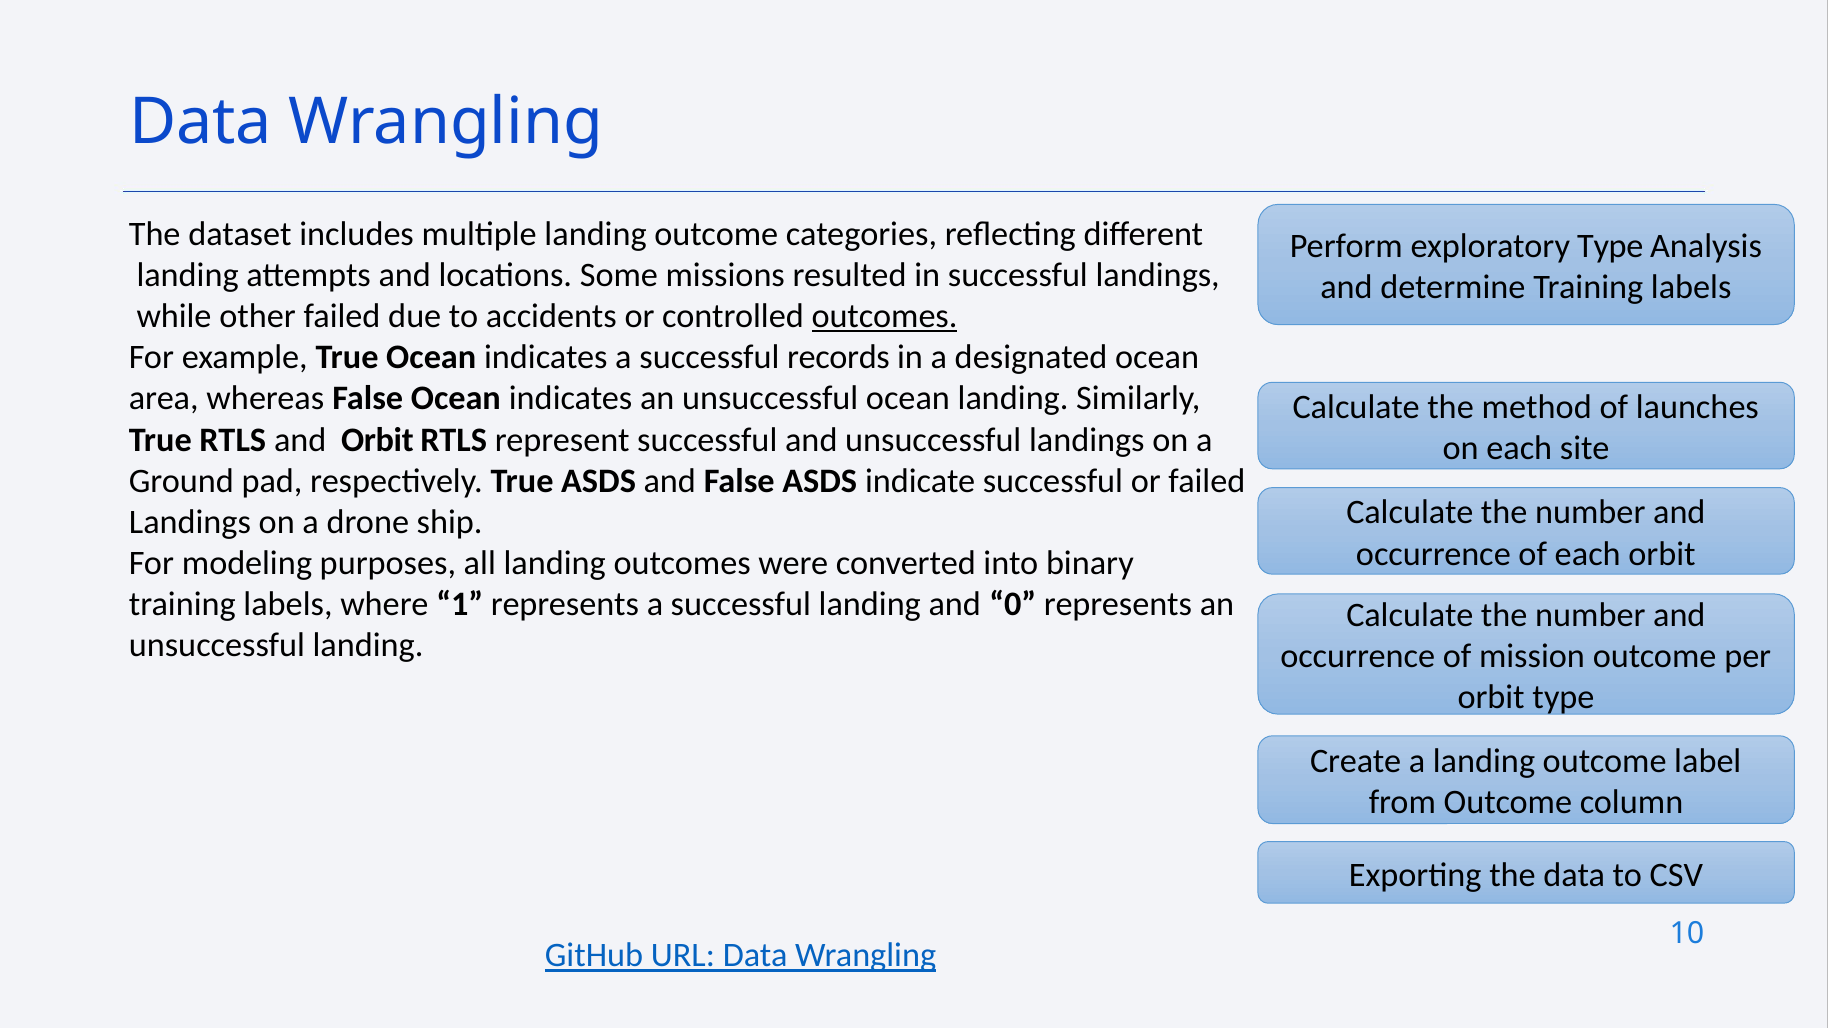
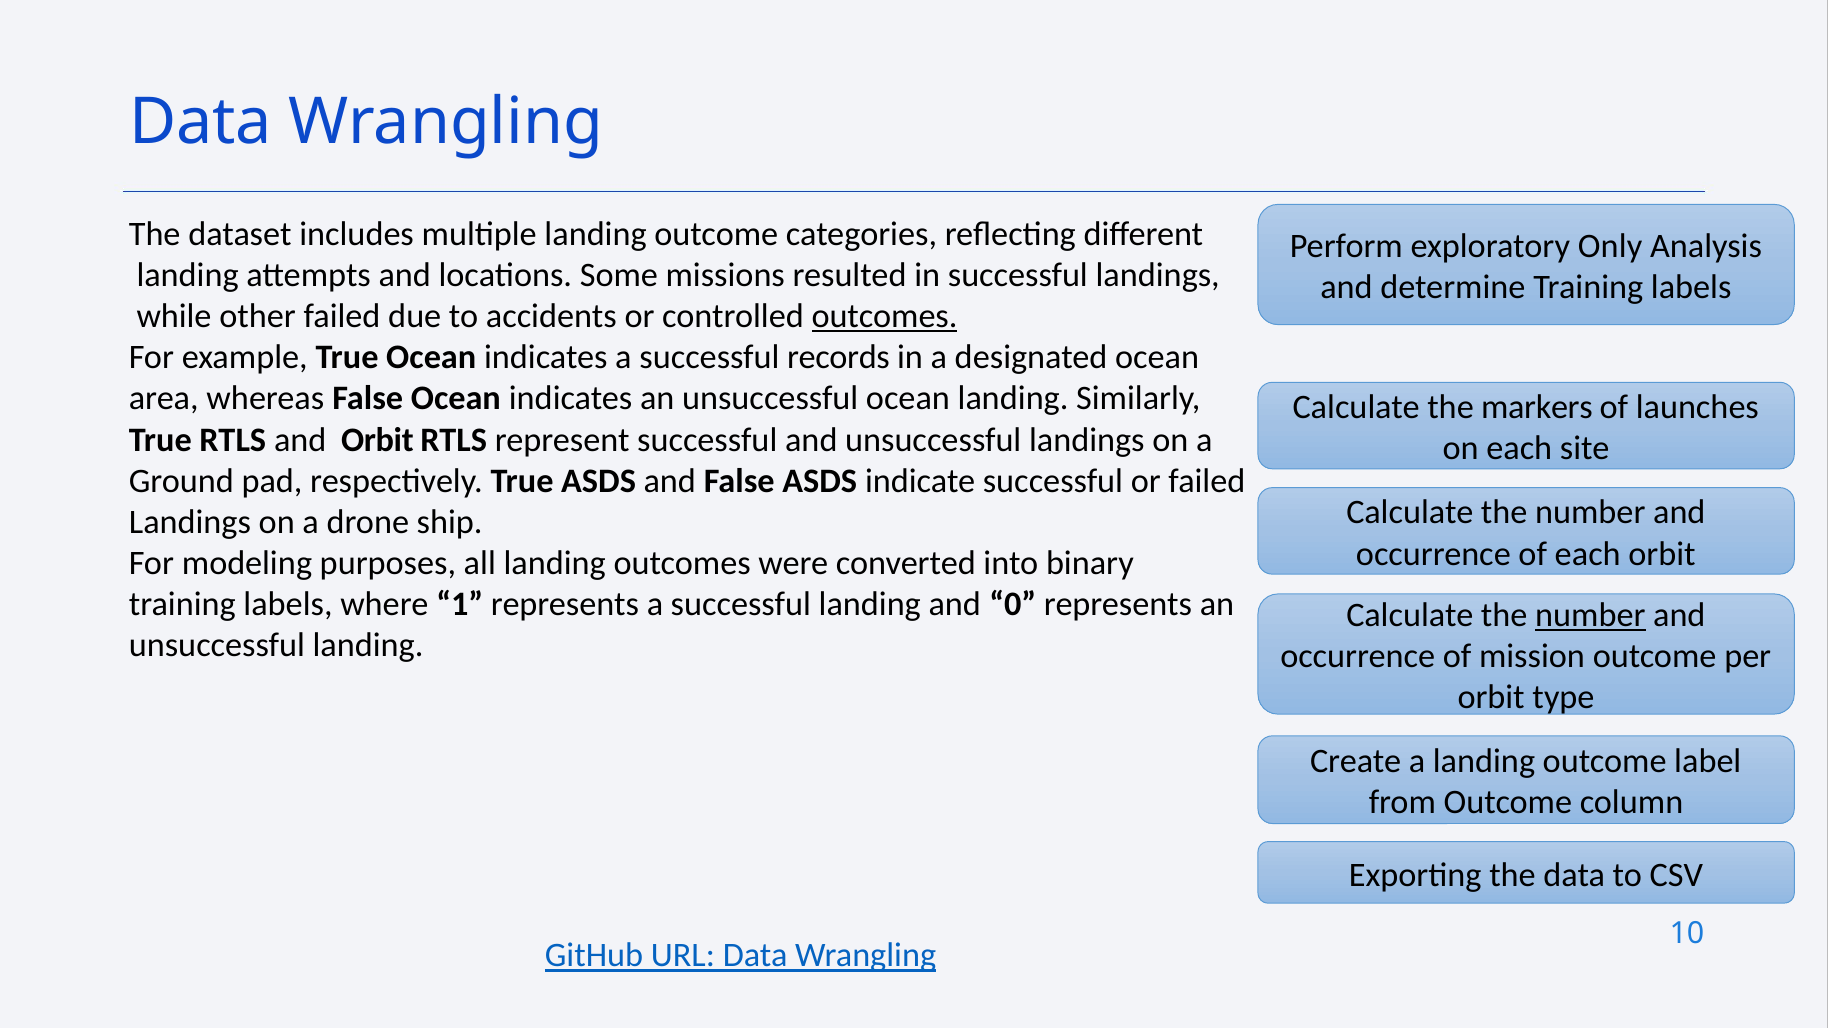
exploratory Type: Type -> Only
method: method -> markers
number at (1590, 615) underline: none -> present
